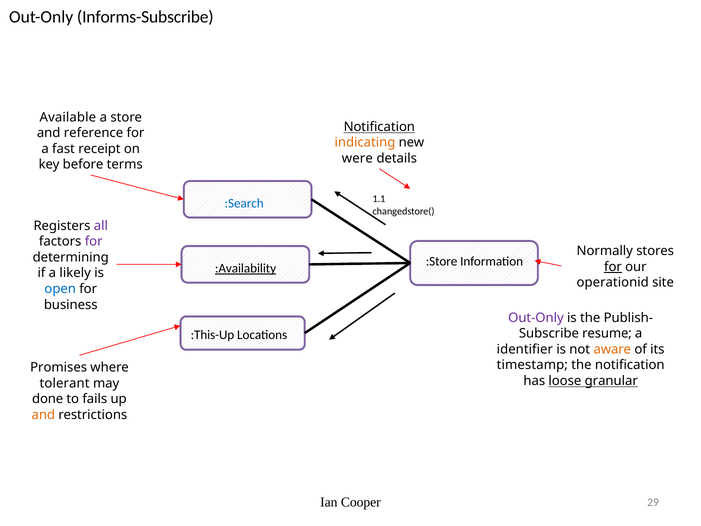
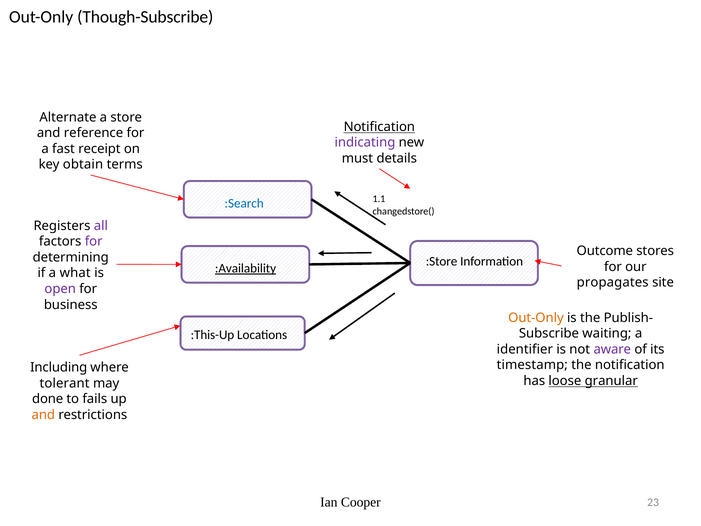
Informs-Subscribe: Informs-Subscribe -> Though-Subscribe
Available: Available -> Alternate
indicating colour: orange -> purple
were: were -> must
before: before -> obtain
Normally: Normally -> Outcome
for at (613, 267) underline: present -> none
likely: likely -> what
operationid: operationid -> propagates
open colour: blue -> purple
Out-Only at (536, 318) colour: purple -> orange
resume: resume -> waiting
aware colour: orange -> purple
Promises: Promises -> Including
29: 29 -> 23
